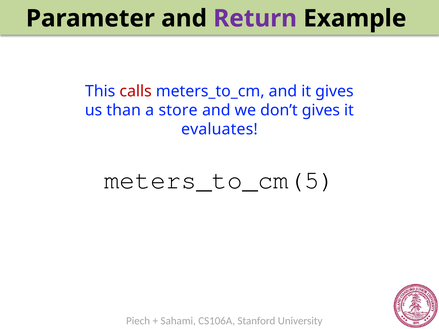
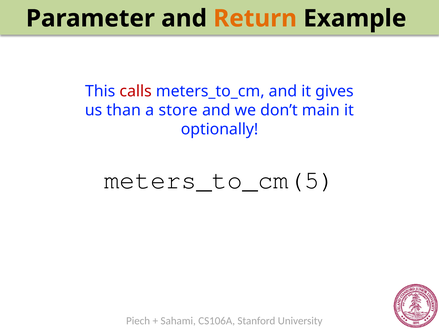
Return colour: purple -> orange
don’t gives: gives -> main
evaluates: evaluates -> optionally
